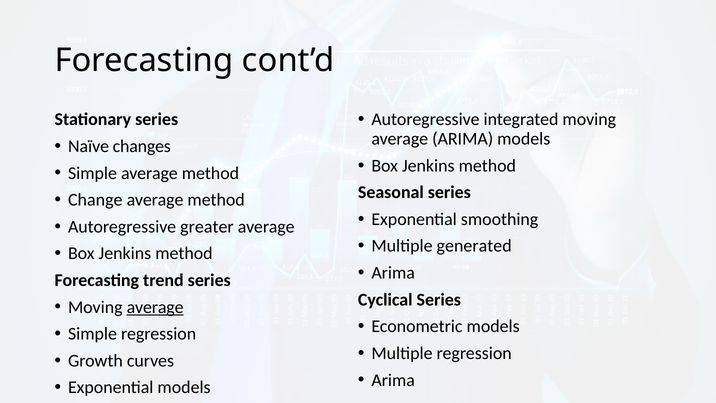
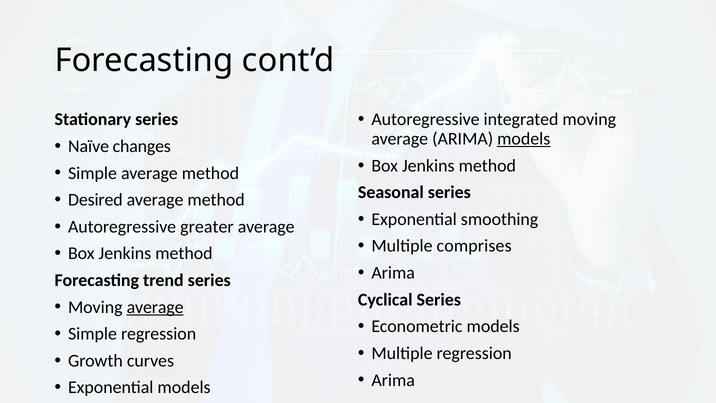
models at (524, 139) underline: none -> present
Change: Change -> Desired
generated: generated -> comprises
